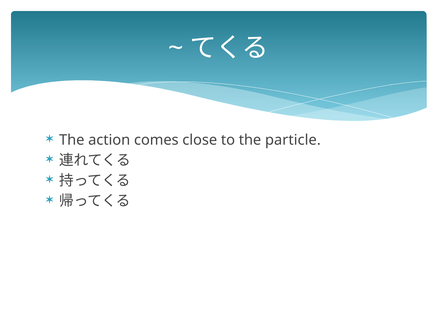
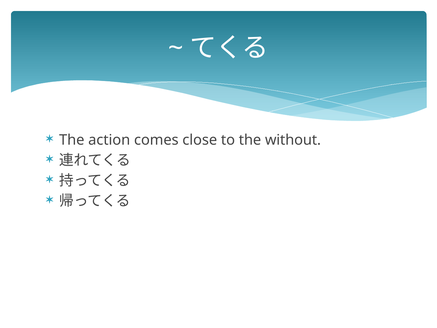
particle: particle -> without
